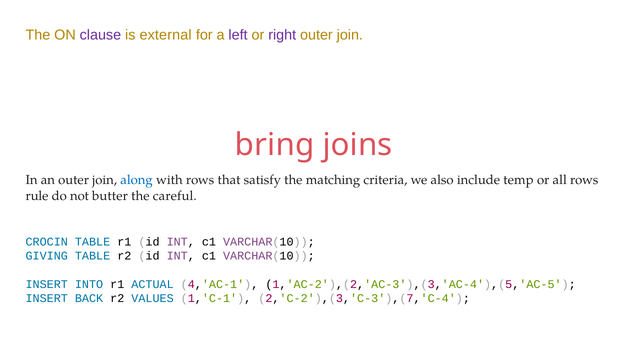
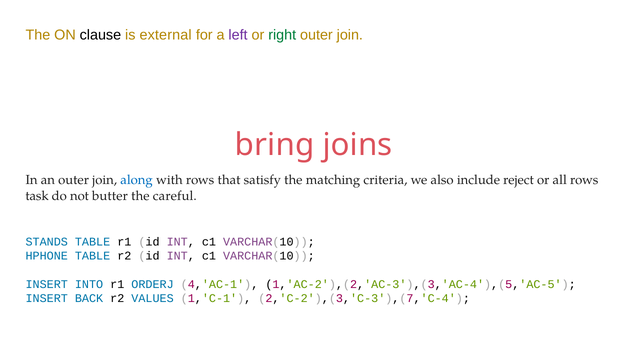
clause colour: purple -> black
right colour: purple -> green
temp: temp -> reject
rule: rule -> task
CROCIN: CROCIN -> STANDS
GIVING: GIVING -> HPHONE
ACTUAL: ACTUAL -> ORDERJ
